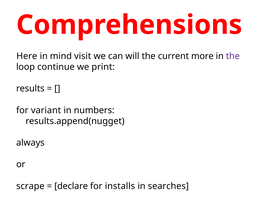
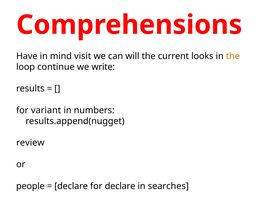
Here: Here -> Have
more: more -> looks
the at (233, 56) colour: purple -> orange
print: print -> write
always: always -> review
scrape: scrape -> people
for installs: installs -> declare
